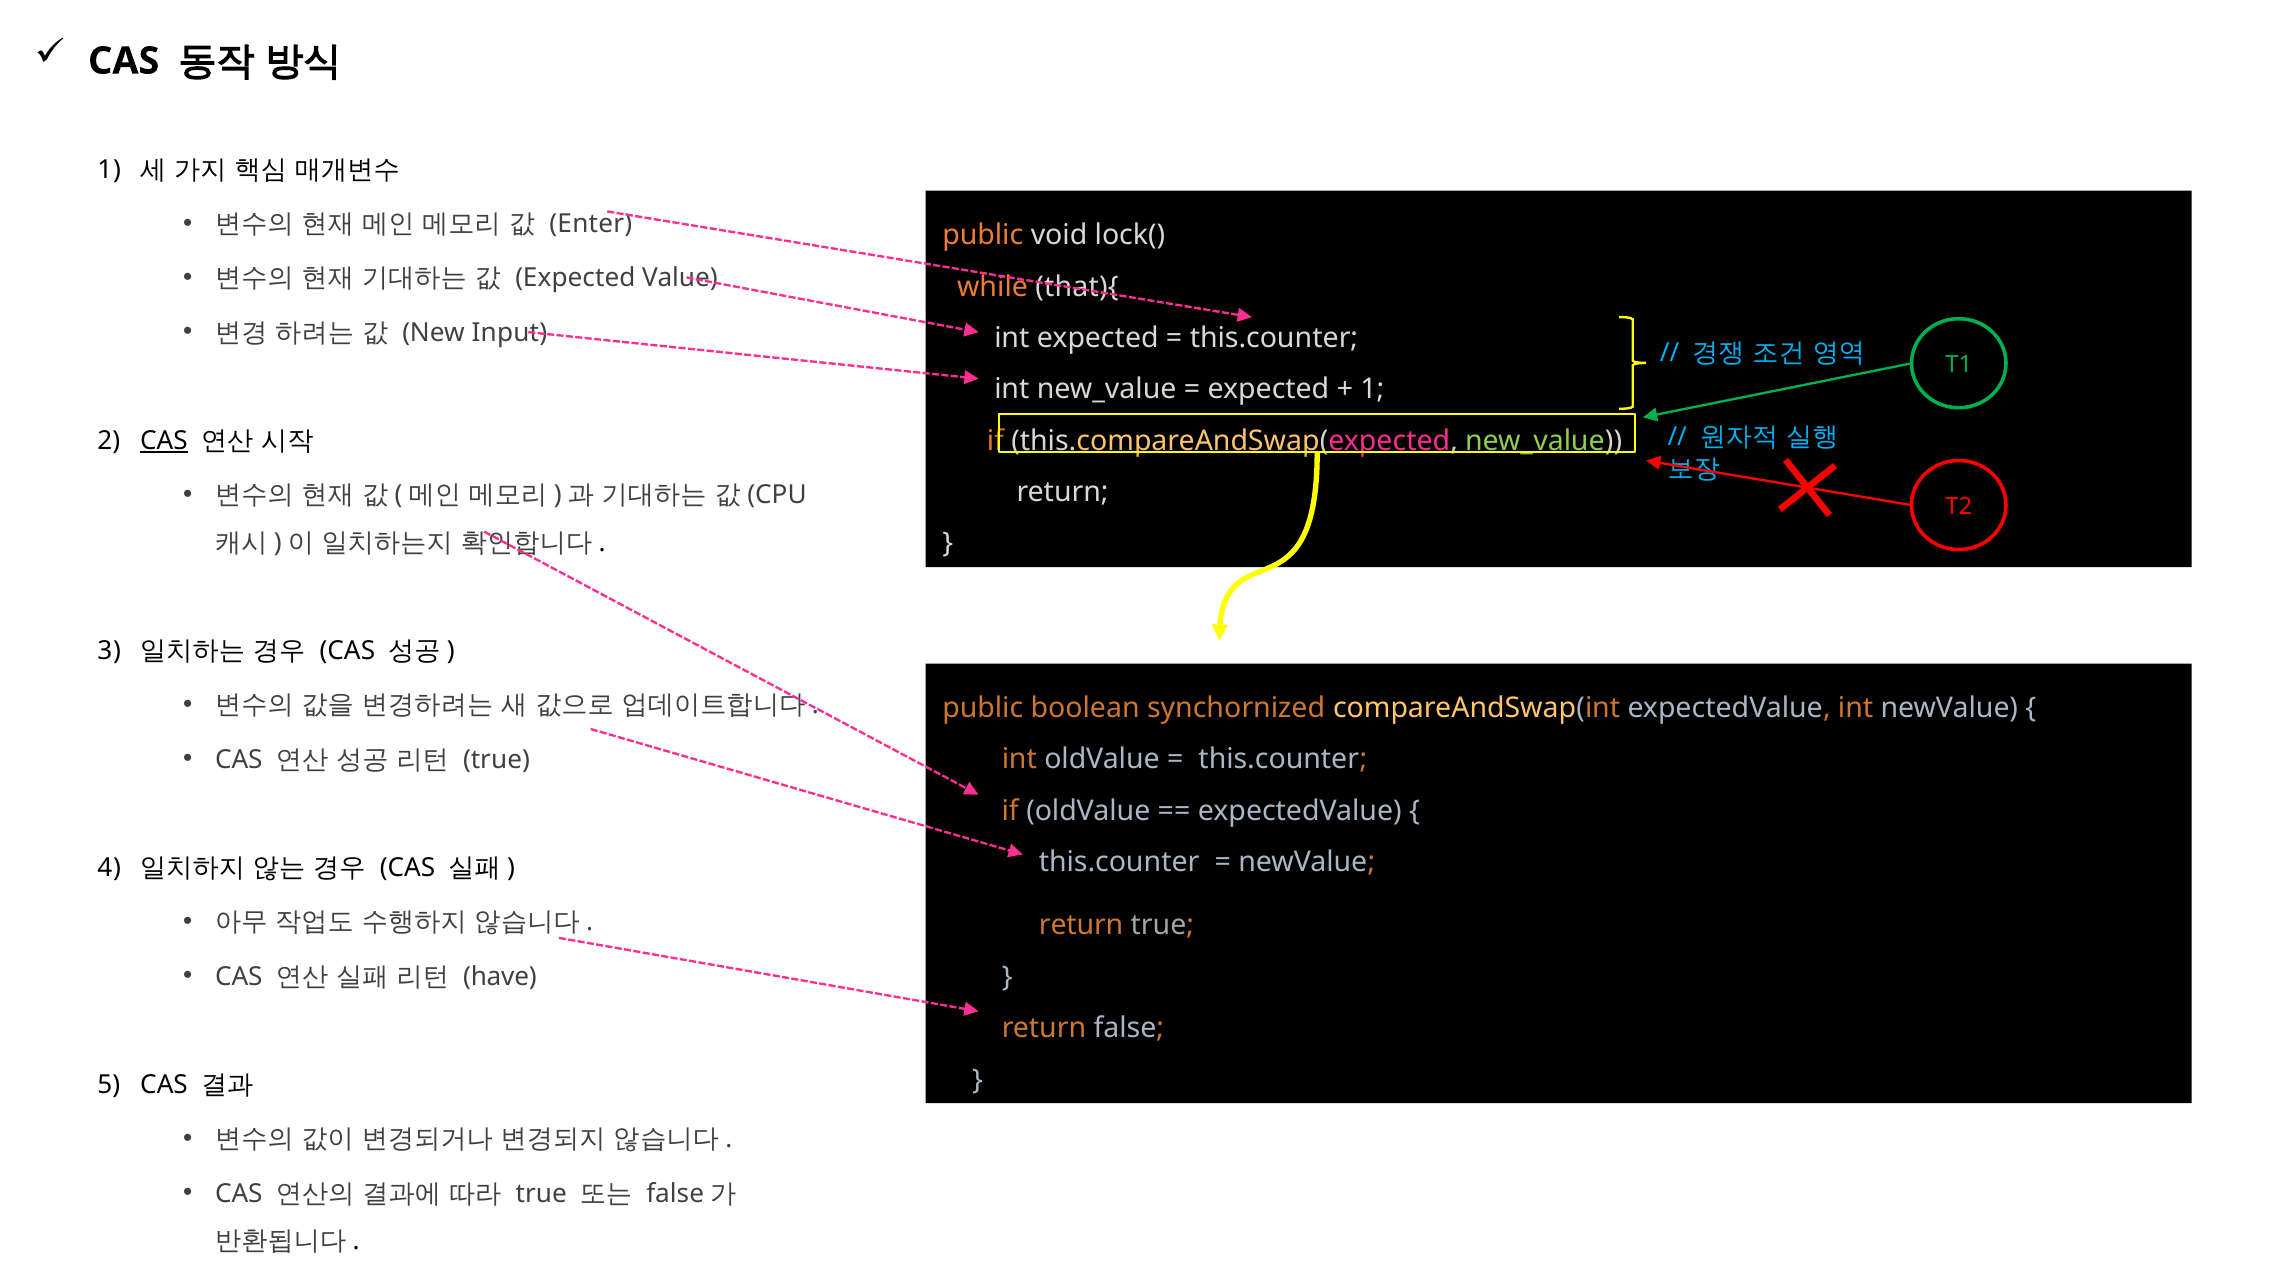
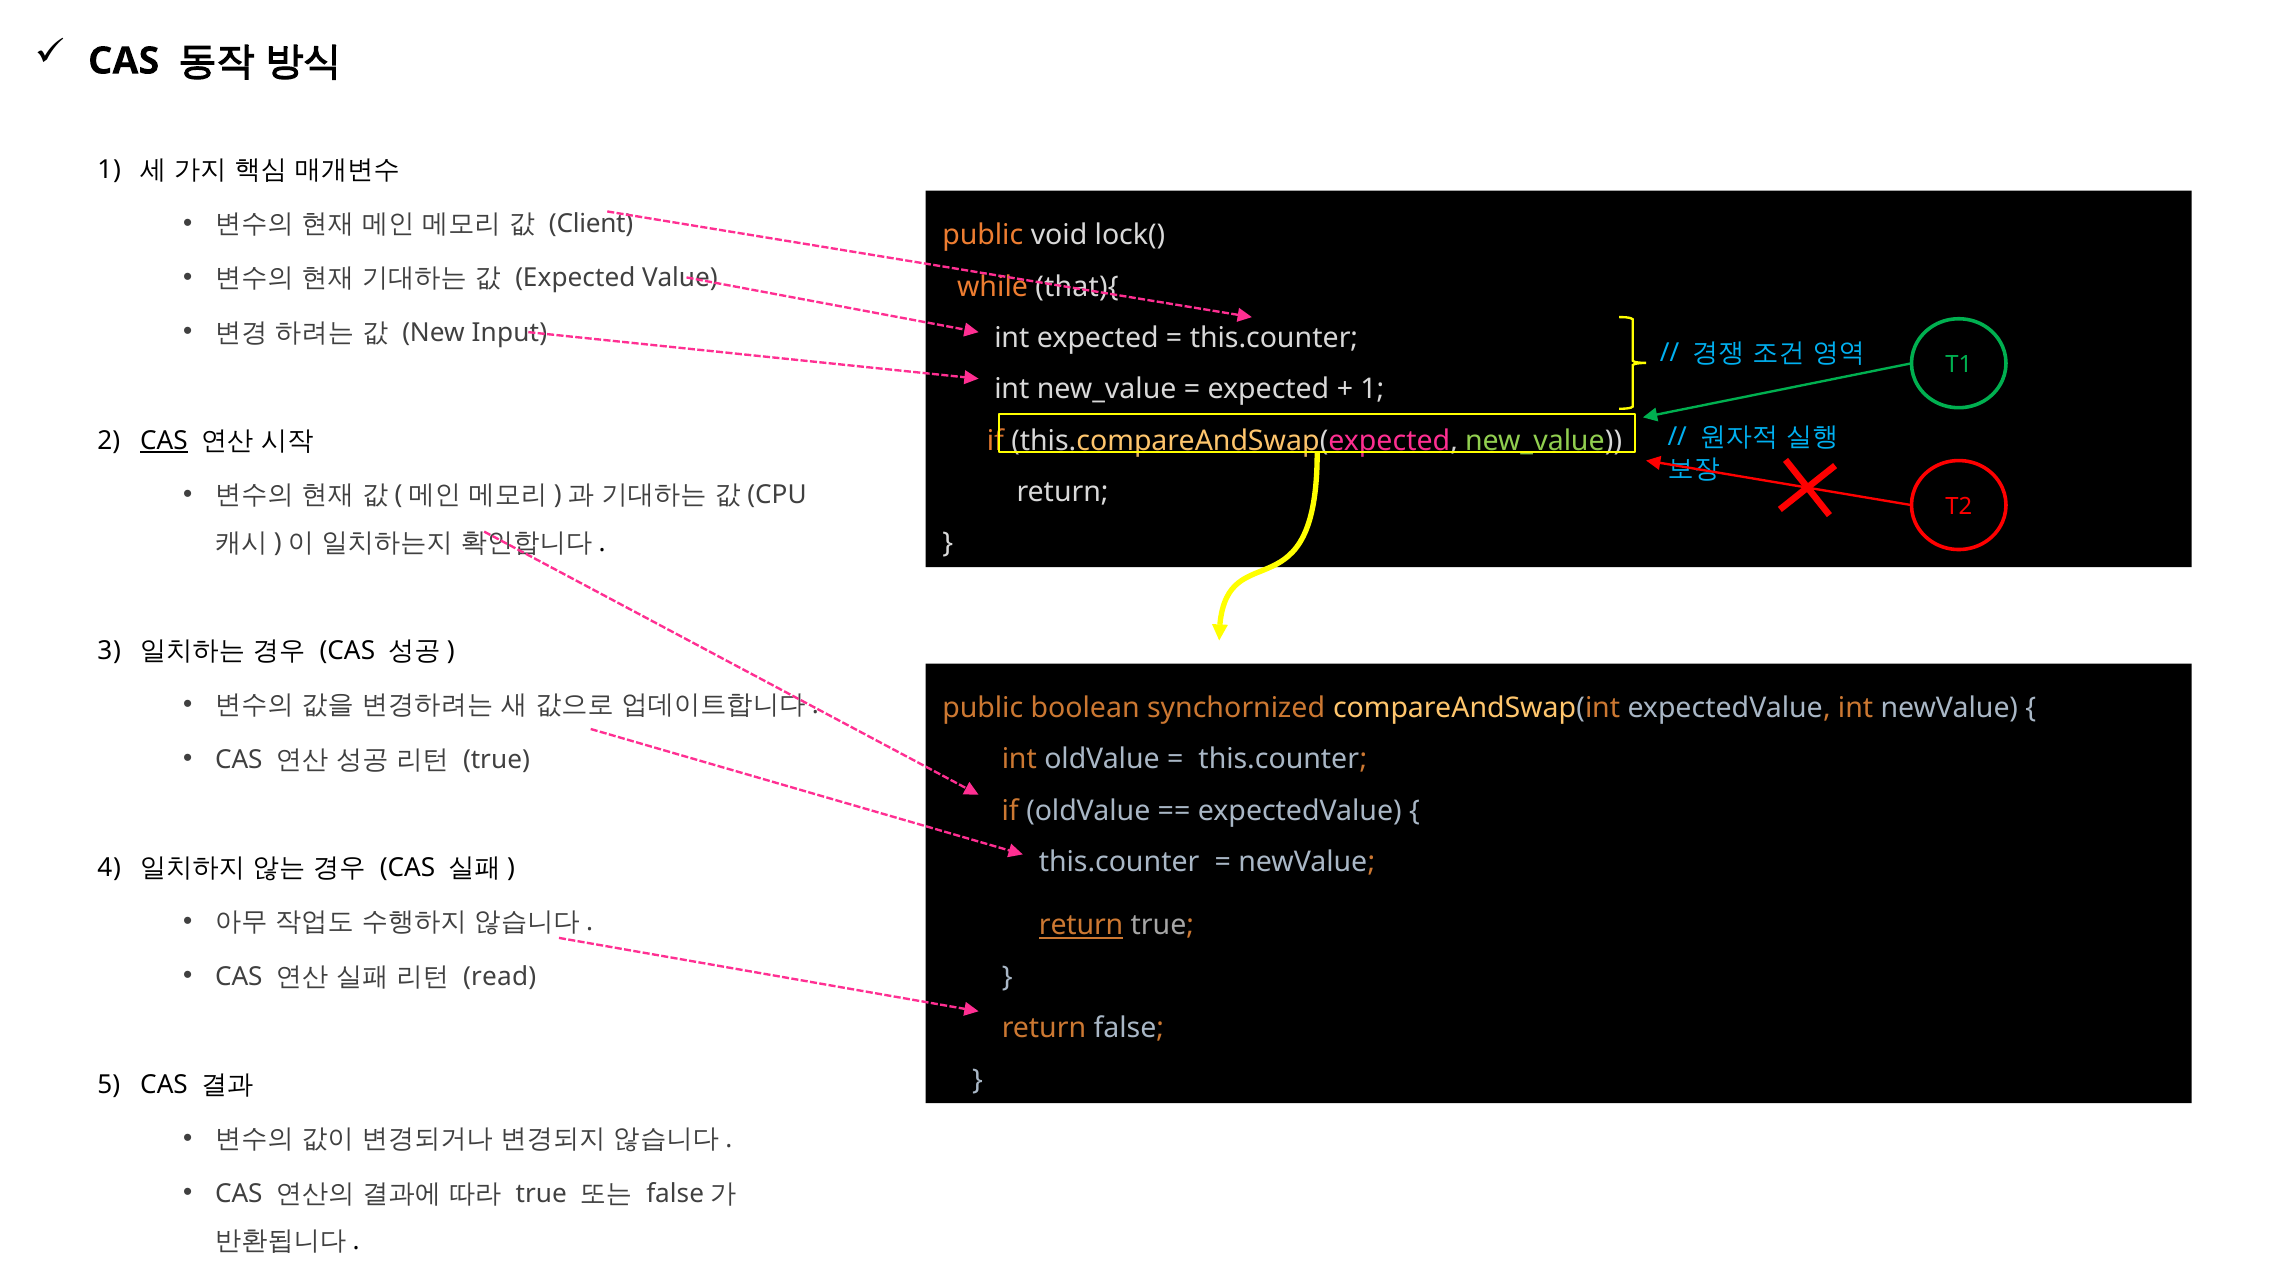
Enter: Enter -> Client
return at (1081, 926) underline: none -> present
have: have -> read
